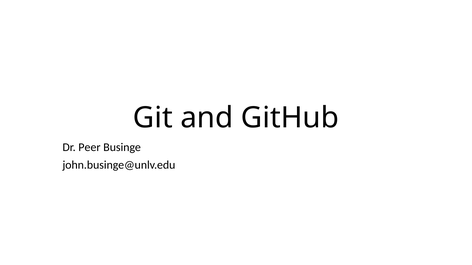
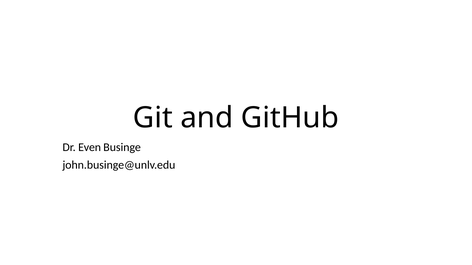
Peer: Peer -> Even
